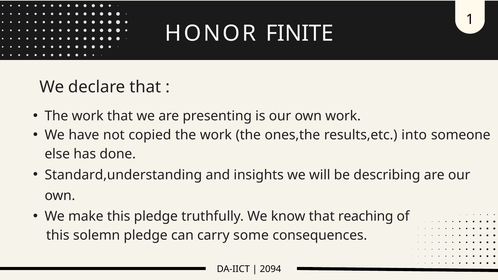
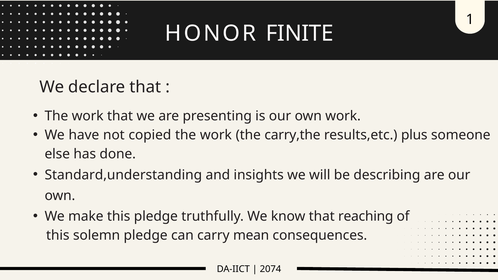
ones,the: ones,the -> carry,the
into: into -> plus
some: some -> mean
2094: 2094 -> 2074
